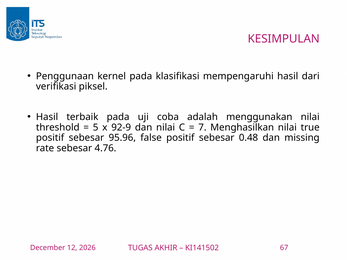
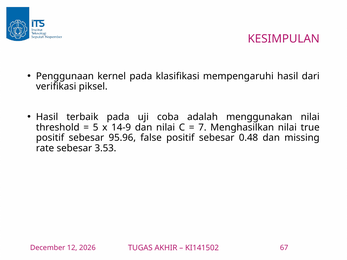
92-9: 92-9 -> 14-9
4.76: 4.76 -> 3.53
